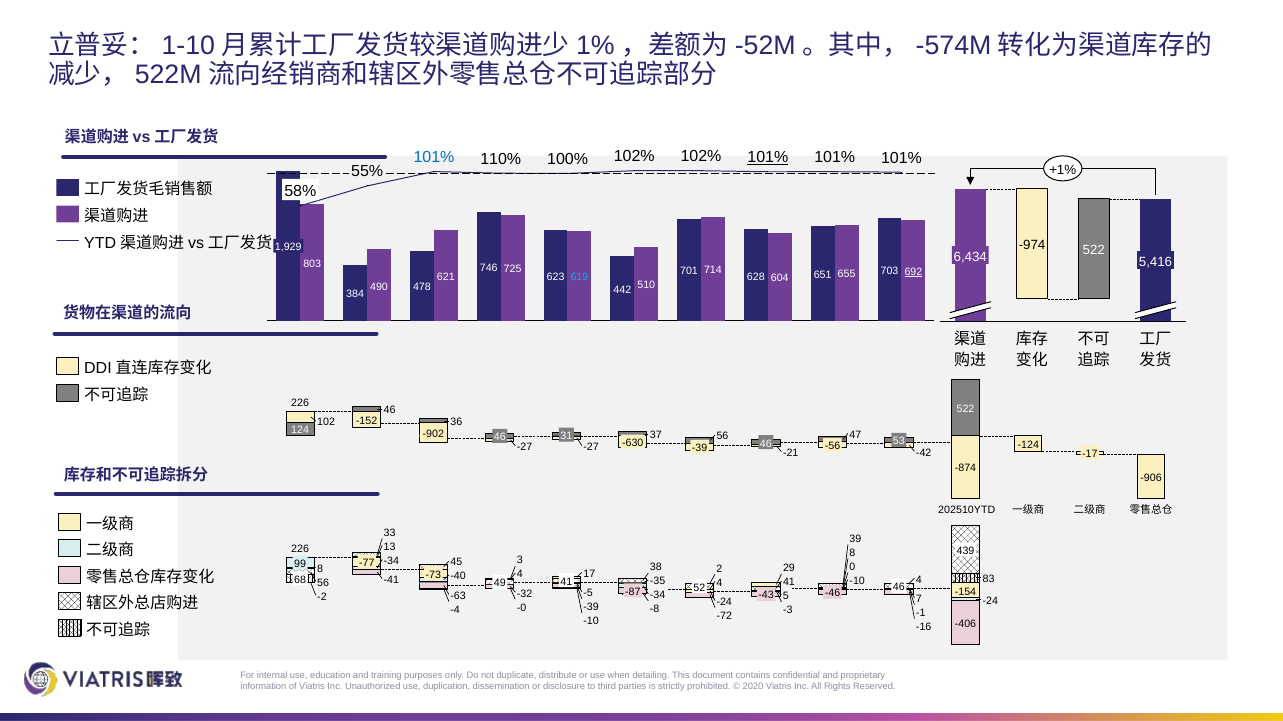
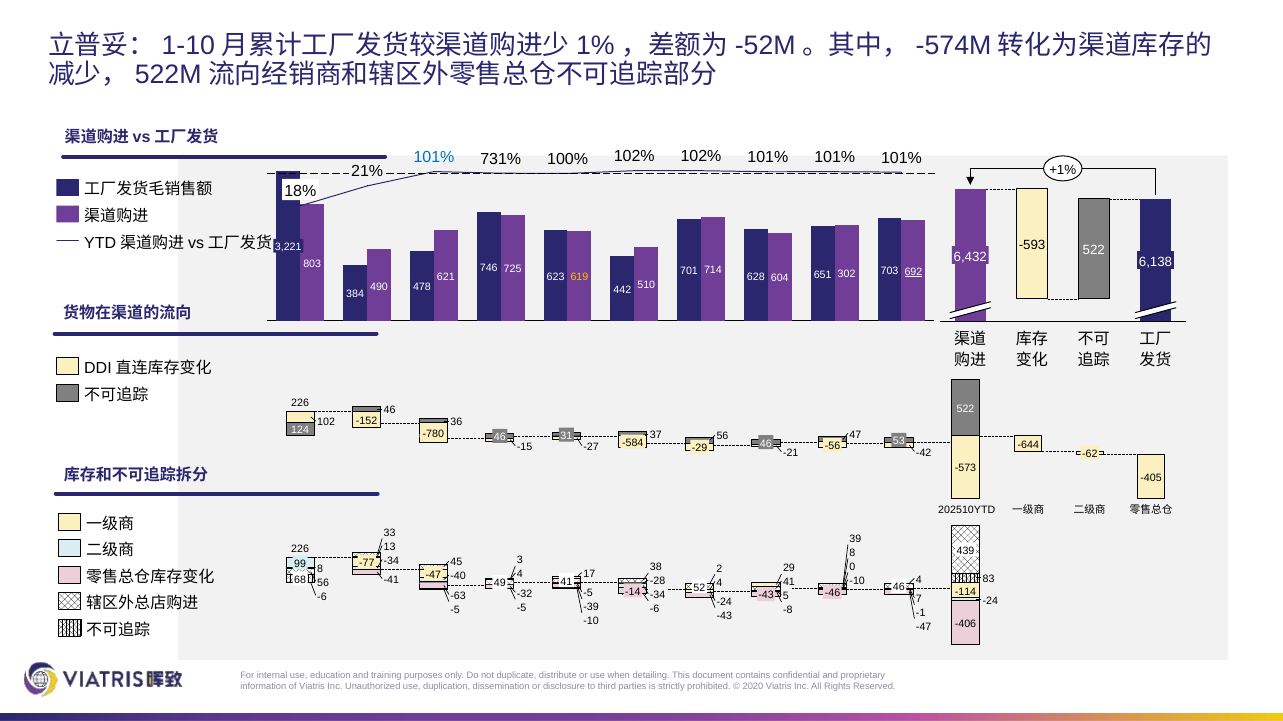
101% at (768, 157) underline: present -> none
110%: 110% -> 731%
55%: 55% -> 21%
58%: 58% -> 18%
-974: -974 -> -593
1,929: 1,929 -> 3,221
6,434: 6,434 -> 6,432
5,416: 5,416 -> 6,138
655: 655 -> 302
619 colour: light blue -> yellow
-902: -902 -> -780
-630: -630 -> -584
-124: -124 -> -644
-27 at (525, 448): -27 -> -15
-39 at (700, 449): -39 -> -29
-17: -17 -> -62
-874: -874 -> -573
-906: -906 -> -405
-73 at (433, 575): -73 -> -47
-35: -35 -> -28
-154: -154 -> -114
-87: -87 -> -14
-2 at (322, 597): -2 -> -6
-0 at (522, 608): -0 -> -5
-8 at (655, 610): -8 -> -6
-4 at (455, 610): -4 -> -5
-3: -3 -> -8
-72 at (724, 617): -72 -> -43
-16 at (924, 628): -16 -> -47
